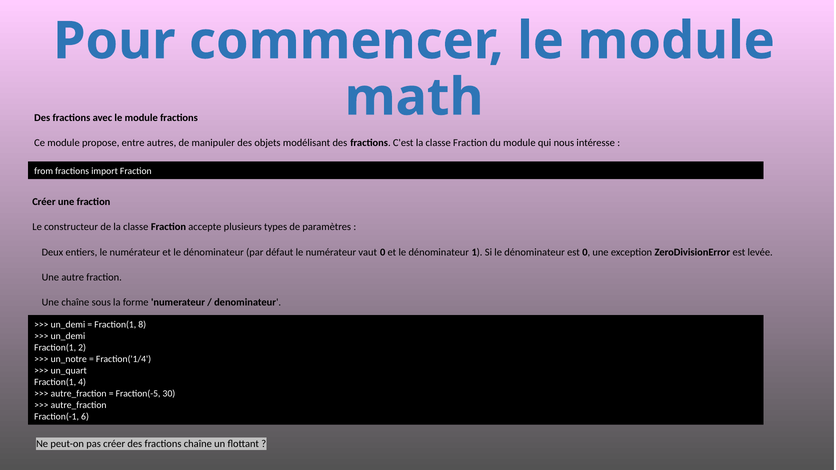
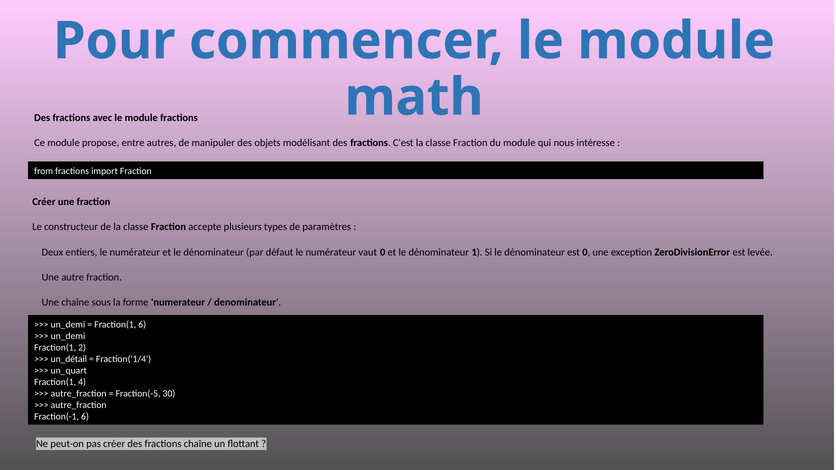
Fraction(1 8: 8 -> 6
un_notre: un_notre -> un_détail
